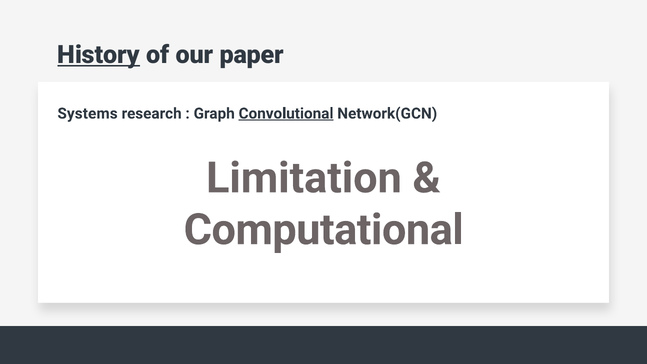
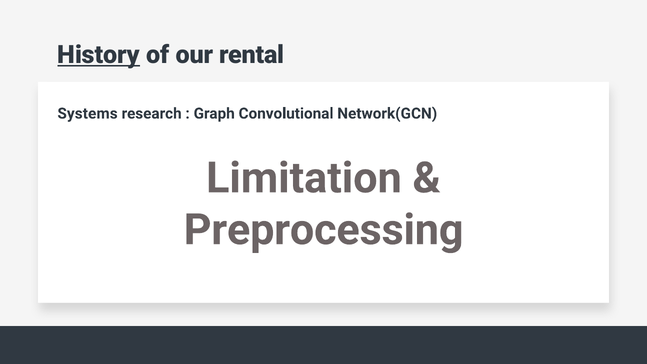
paper: paper -> rental
Convolutional underline: present -> none
Computational: Computational -> Preprocessing
